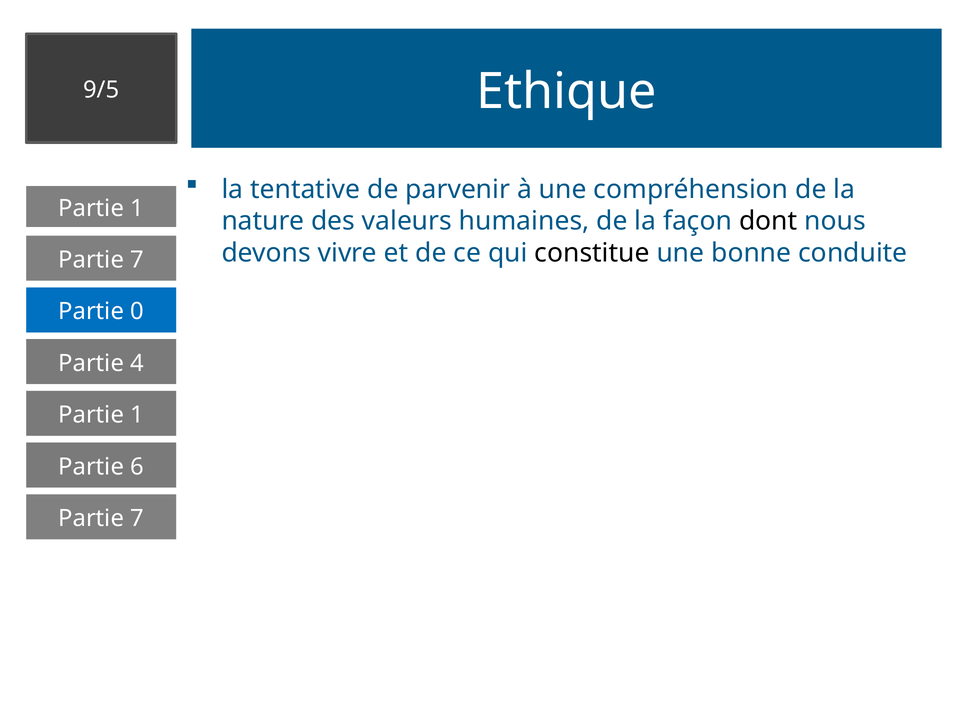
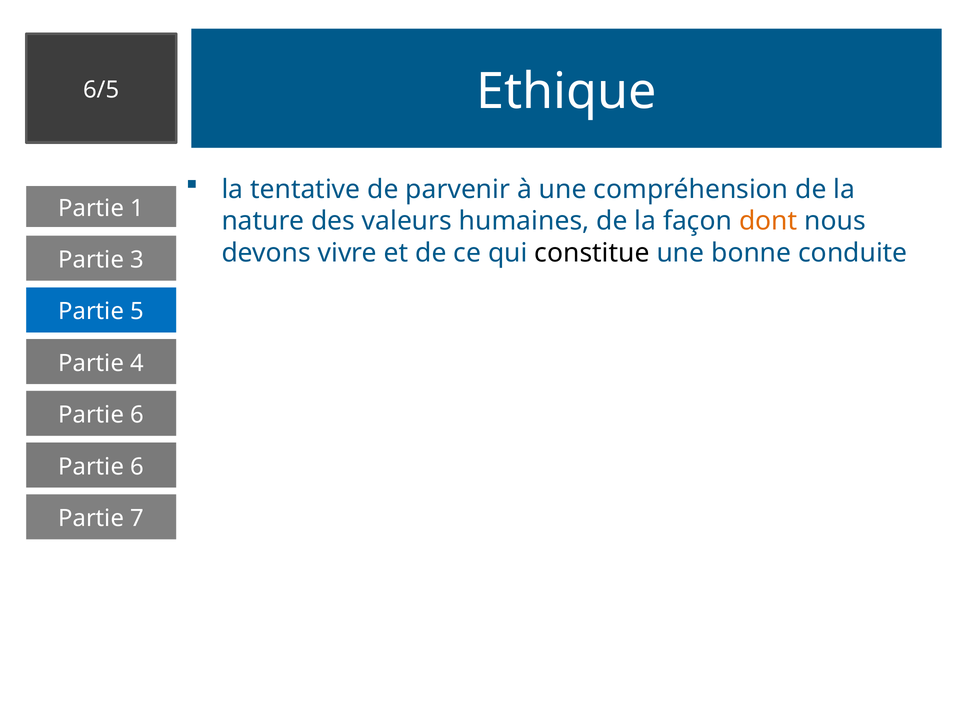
9/5: 9/5 -> 6/5
dont colour: black -> orange
7 at (137, 260): 7 -> 3
0: 0 -> 5
1 at (137, 415): 1 -> 6
